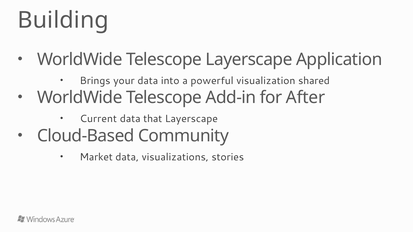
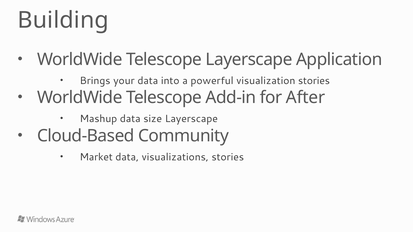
visualization shared: shared -> stories
Current: Current -> Mashup
that: that -> size
